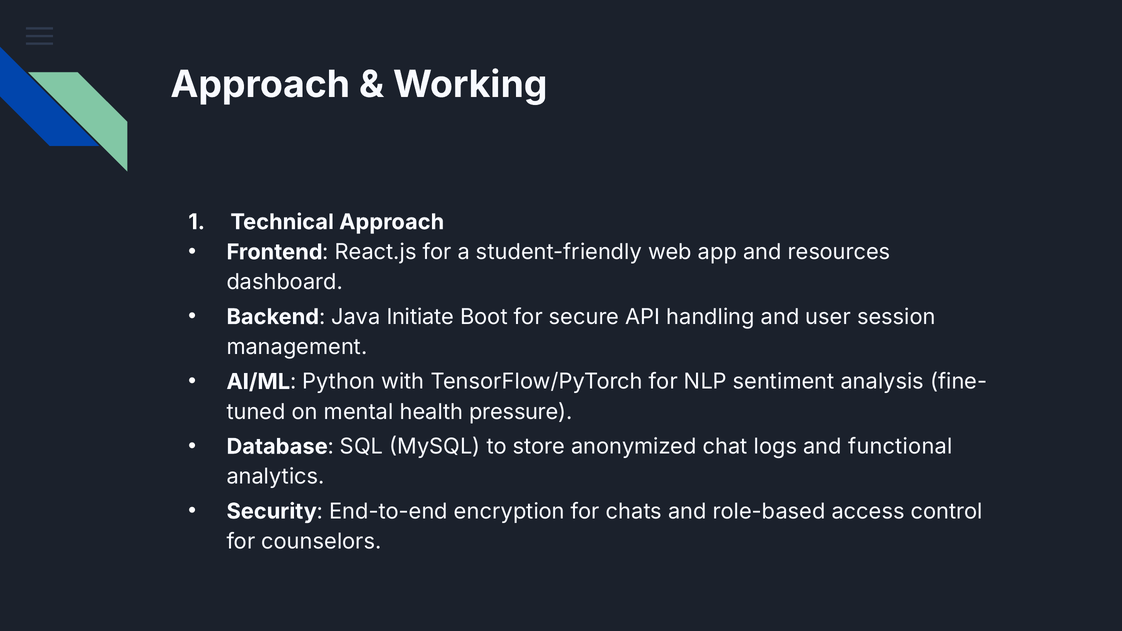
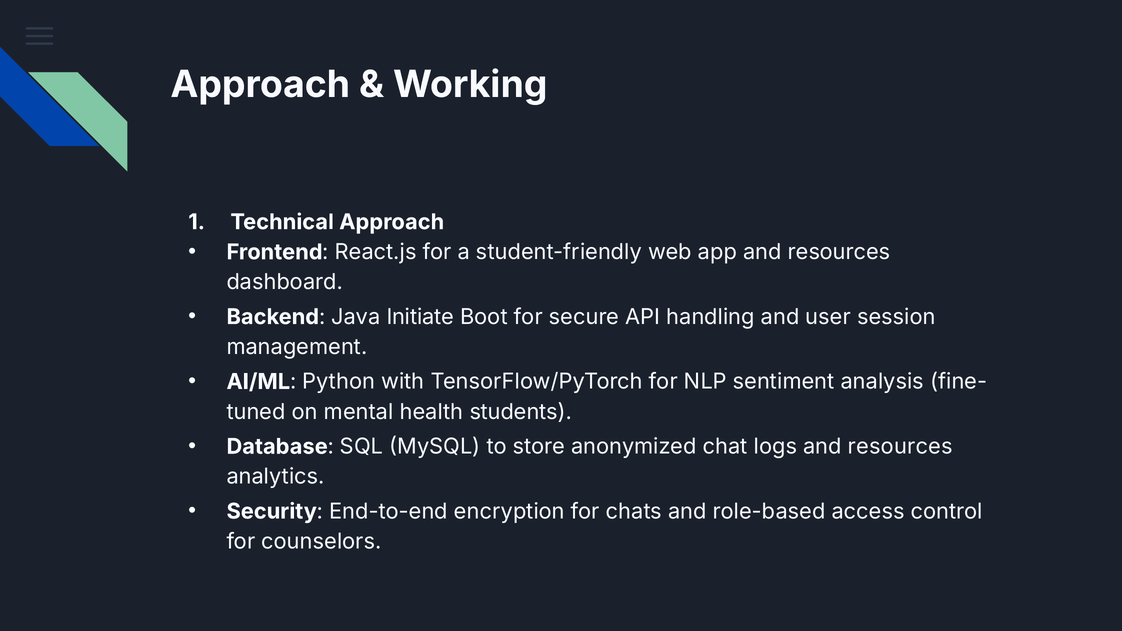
pressure: pressure -> students
logs and functional: functional -> resources
